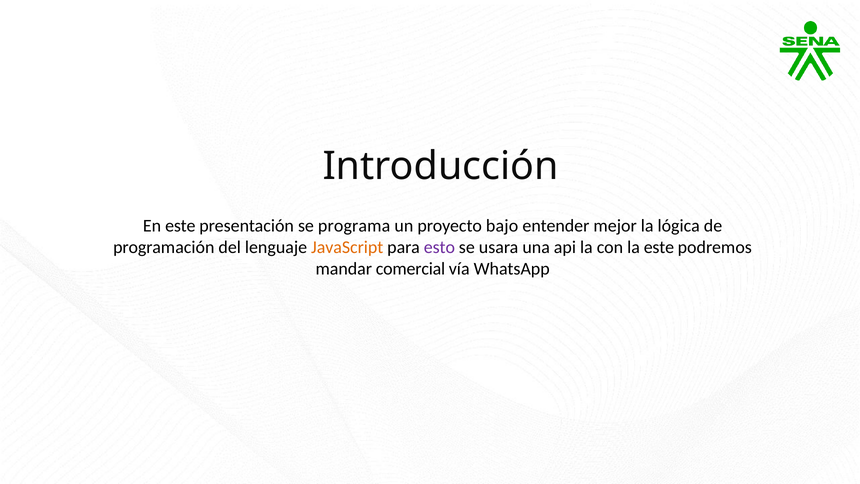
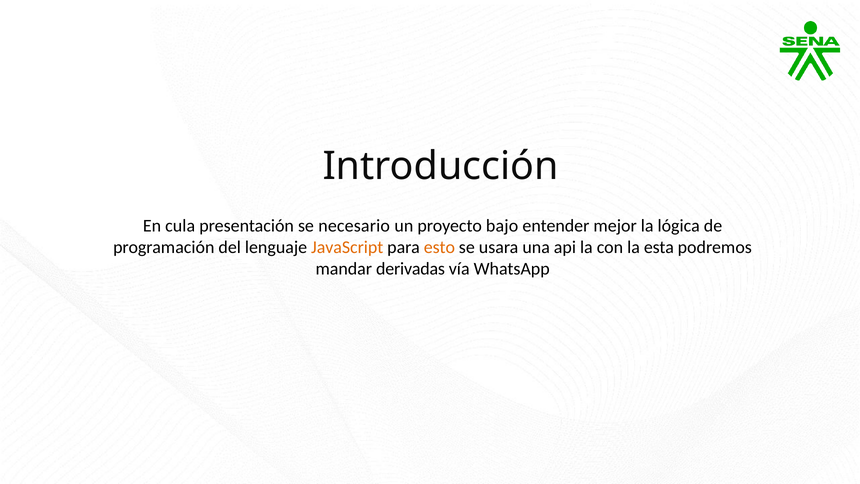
En este: este -> cula
programa: programa -> necesario
esto colour: purple -> orange
la este: este -> esta
comercial: comercial -> derivadas
